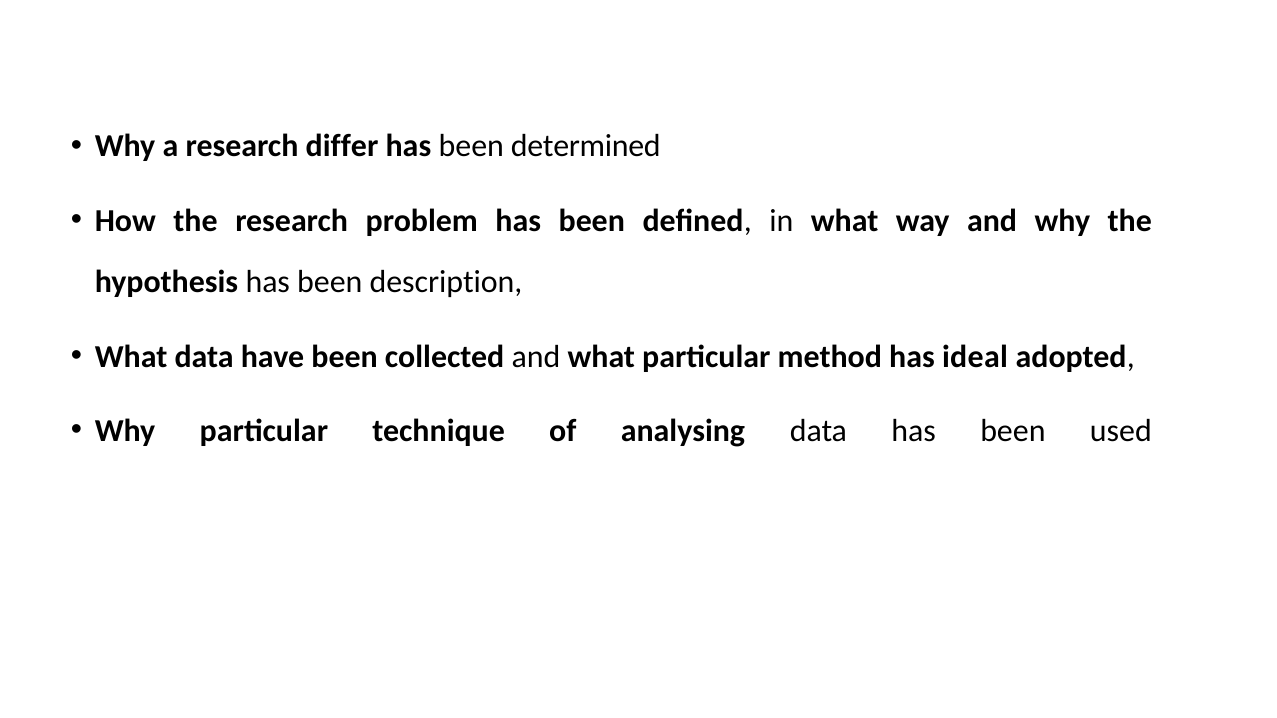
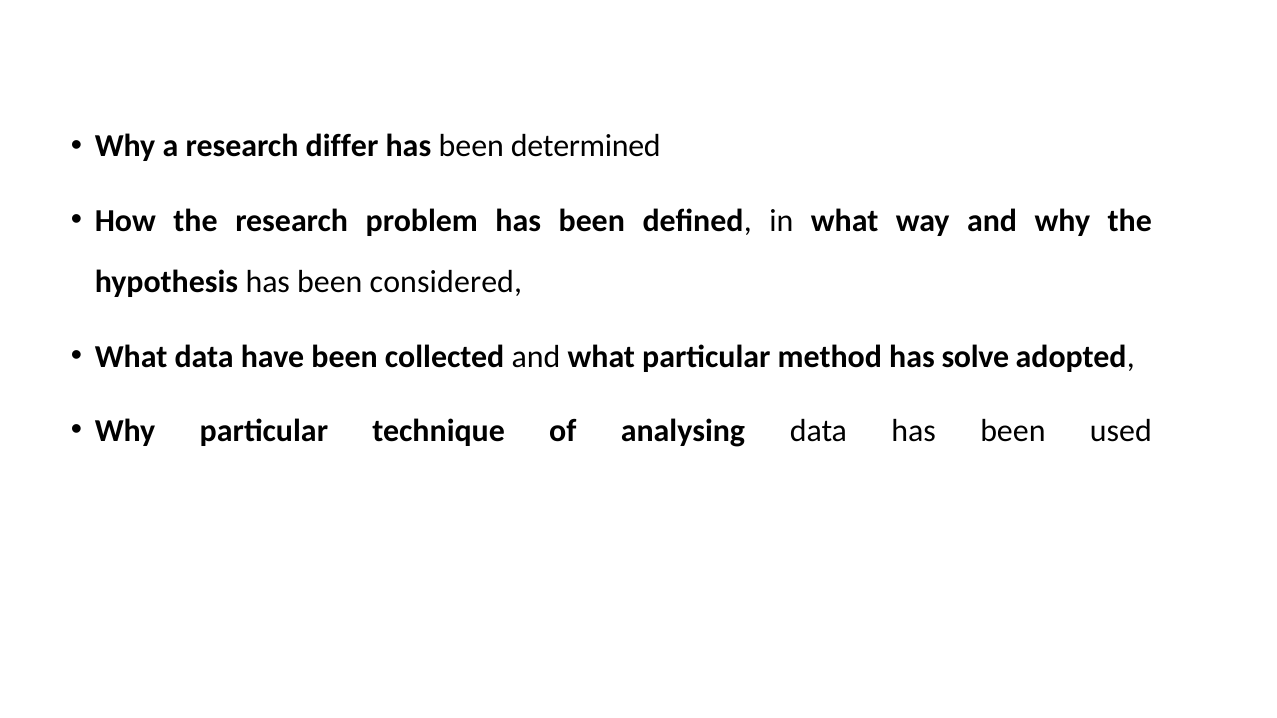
description: description -> considered
ideal: ideal -> solve
